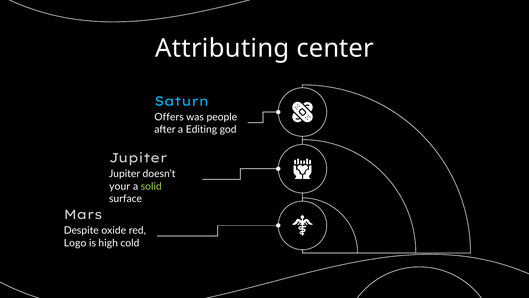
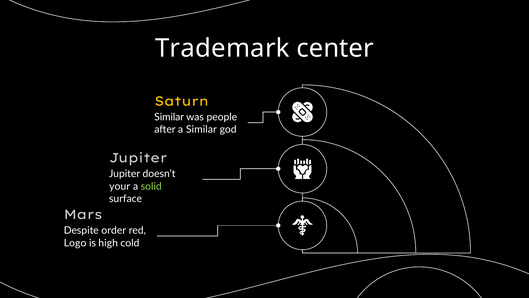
Attributing: Attributing -> Trademark
Saturn colour: light blue -> yellow
Offers at (169, 117): Offers -> Similar
a Editing: Editing -> Similar
oxide: oxide -> order
